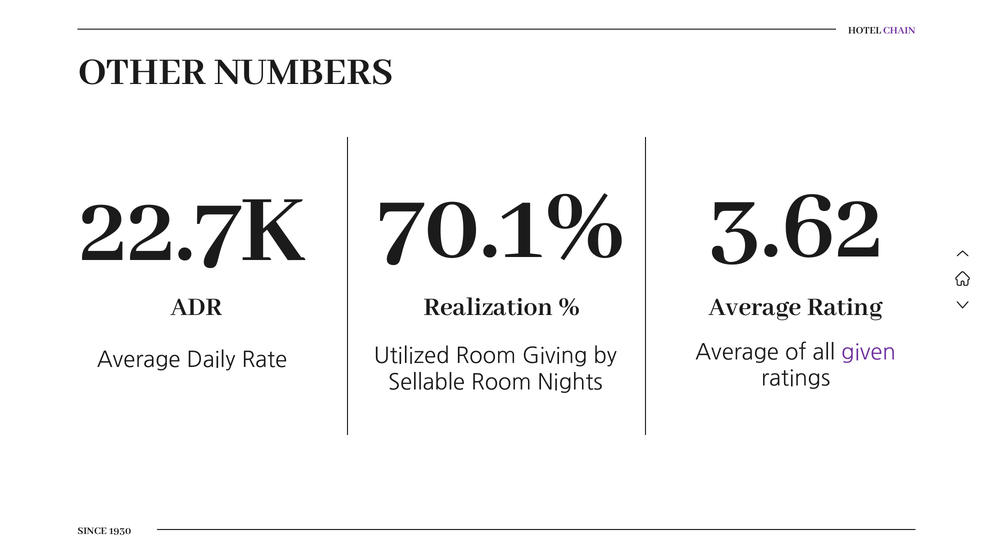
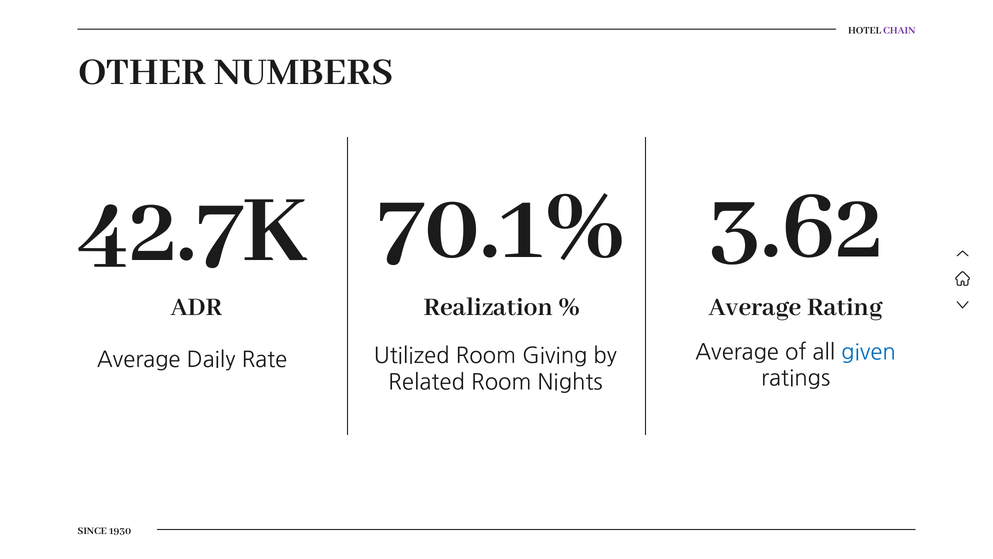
22.7K: 22.7K -> 42.7K
given colour: purple -> blue
Sellable: Sellable -> Related
